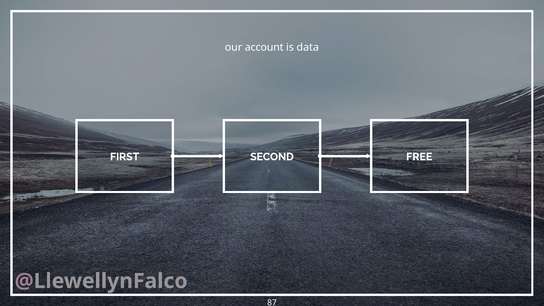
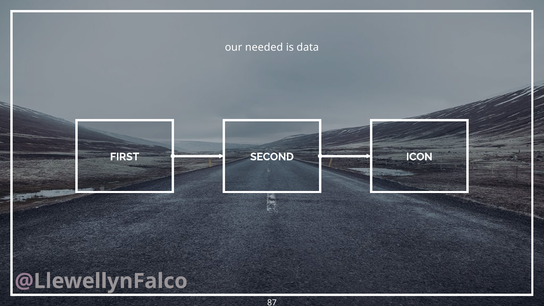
account: account -> needed
FREE: FREE -> ICON
